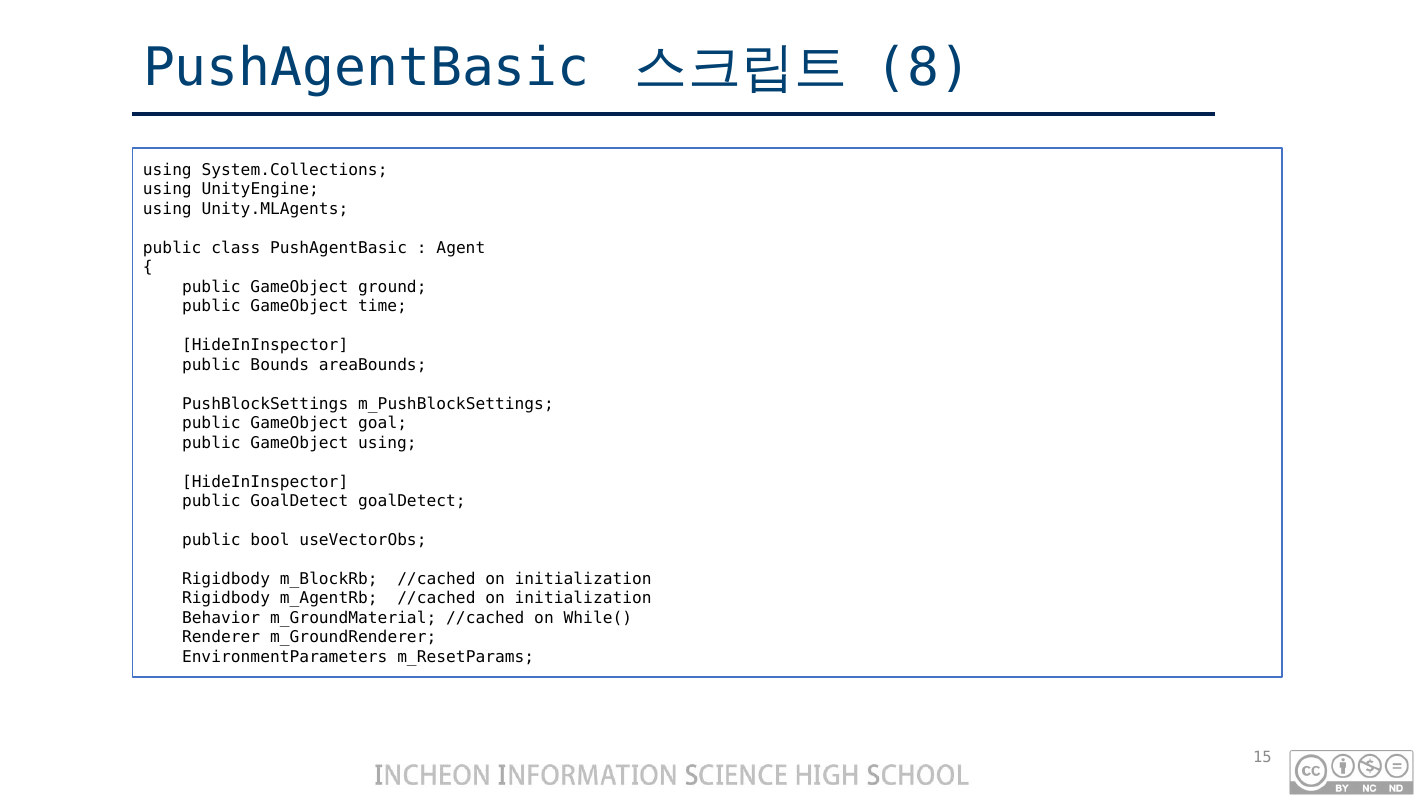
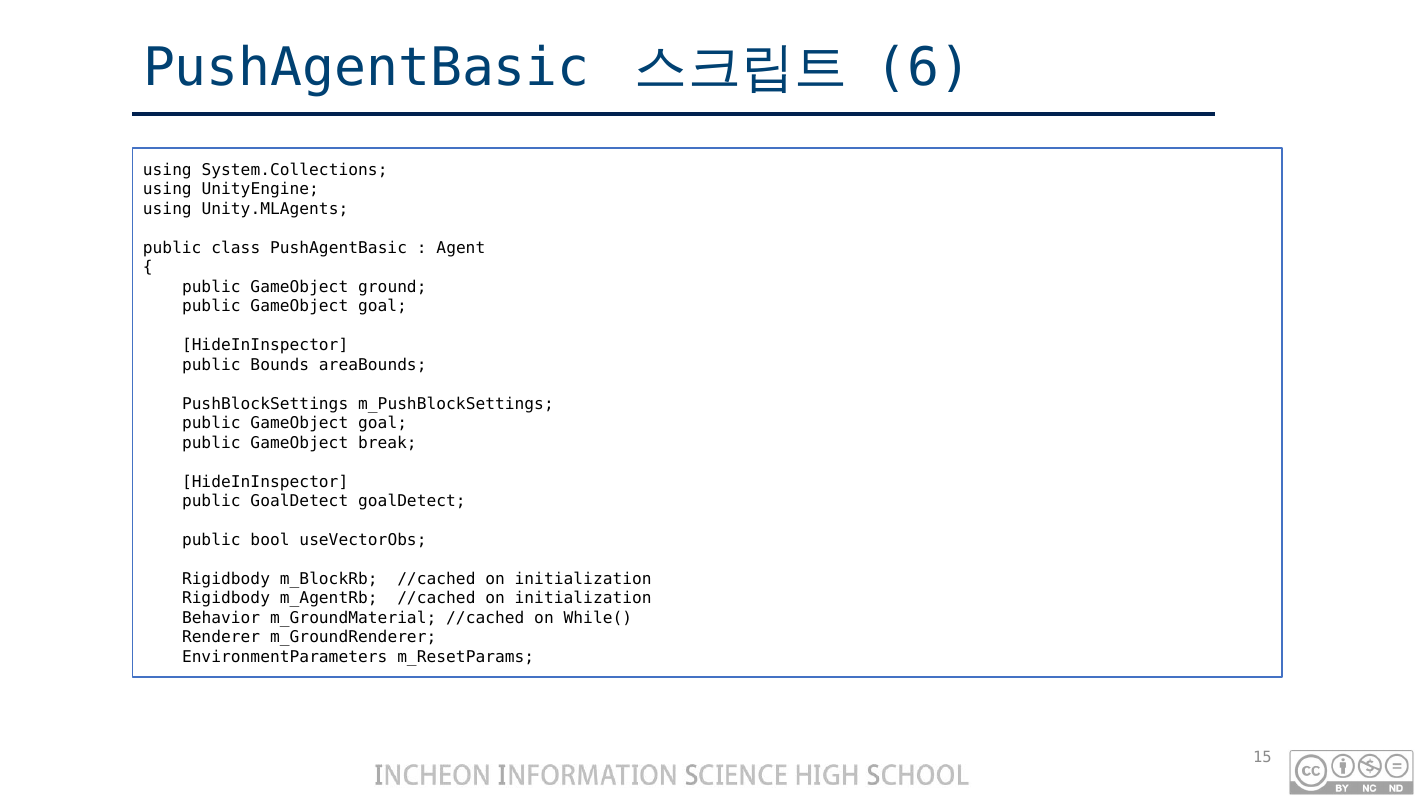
8: 8 -> 6
time at (382, 306): time -> goal
GameObject using: using -> break
